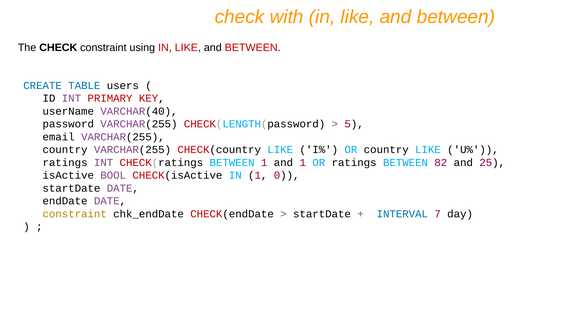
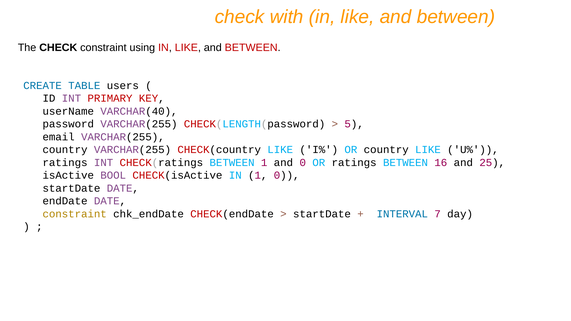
and 1: 1 -> 0
82: 82 -> 16
